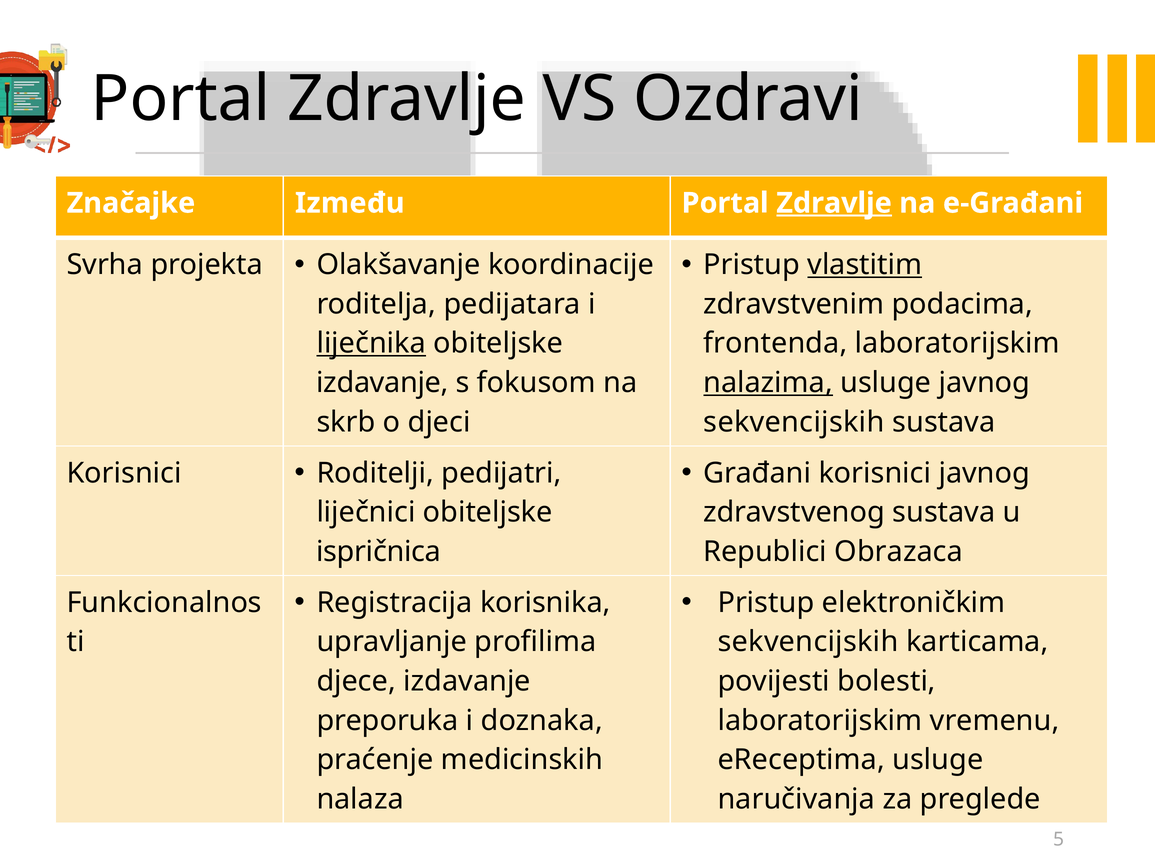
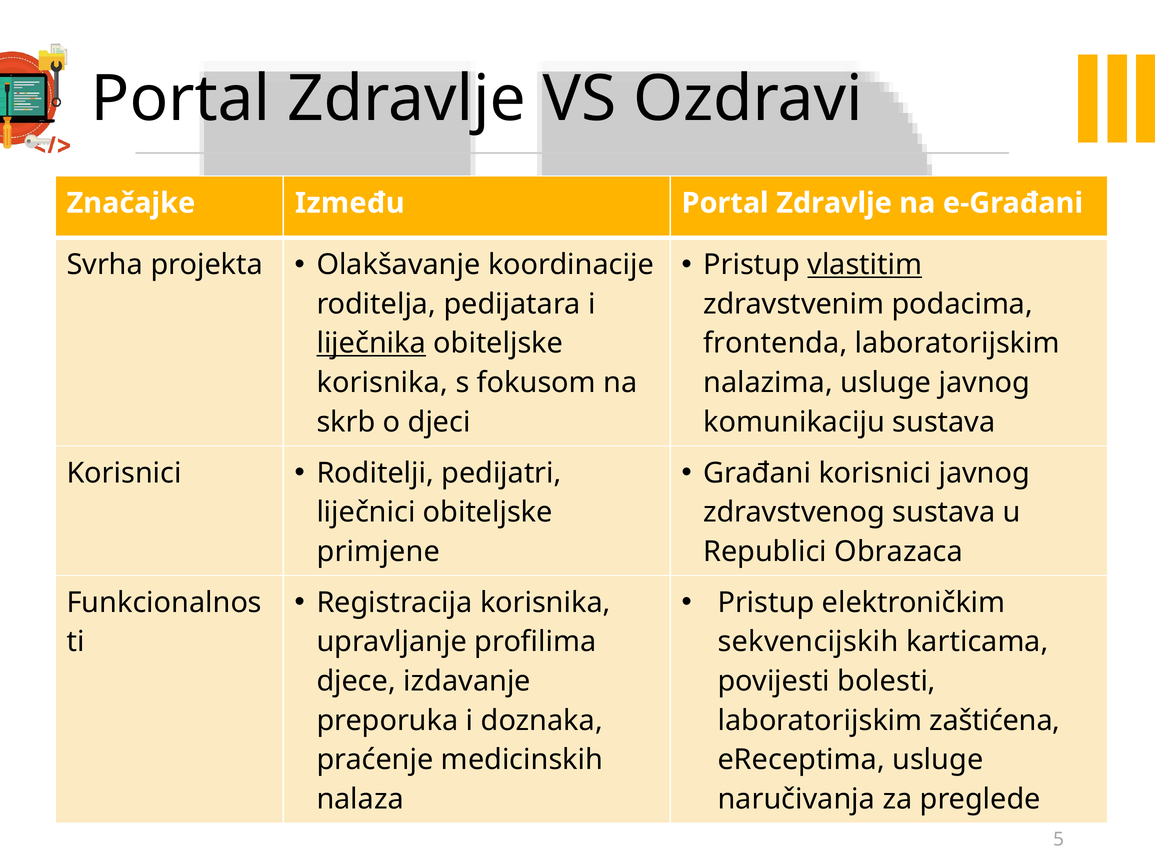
Zdravlje at (834, 203) underline: present -> none
izdavanje at (382, 382): izdavanje -> korisnika
nalazima underline: present -> none
sekvencijskih at (794, 422): sekvencijskih -> komunikaciju
ispričnica: ispričnica -> primjene
vremenu: vremenu -> zaštićena
